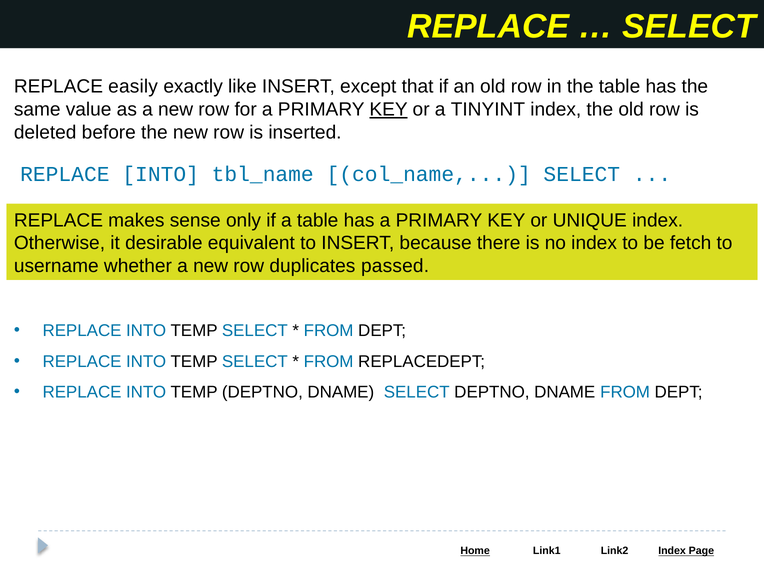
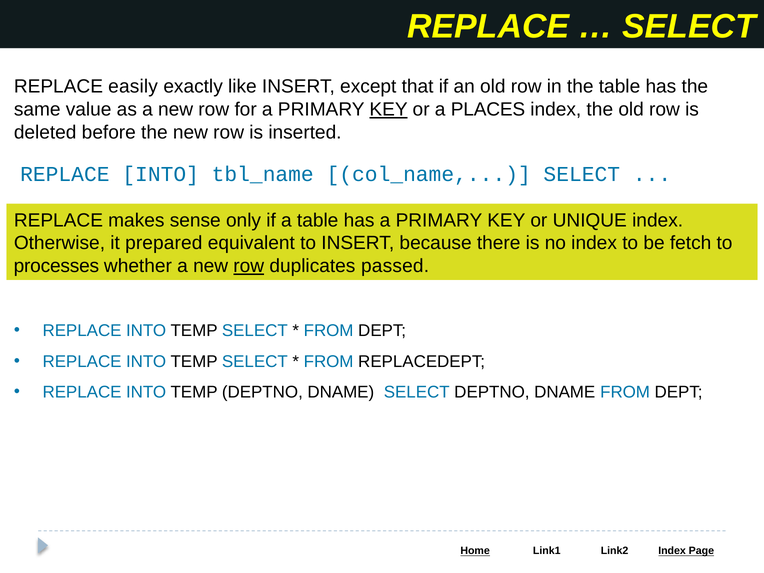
TINYINT: TINYINT -> PLACES
desirable: desirable -> prepared
username: username -> processes
row at (249, 266) underline: none -> present
